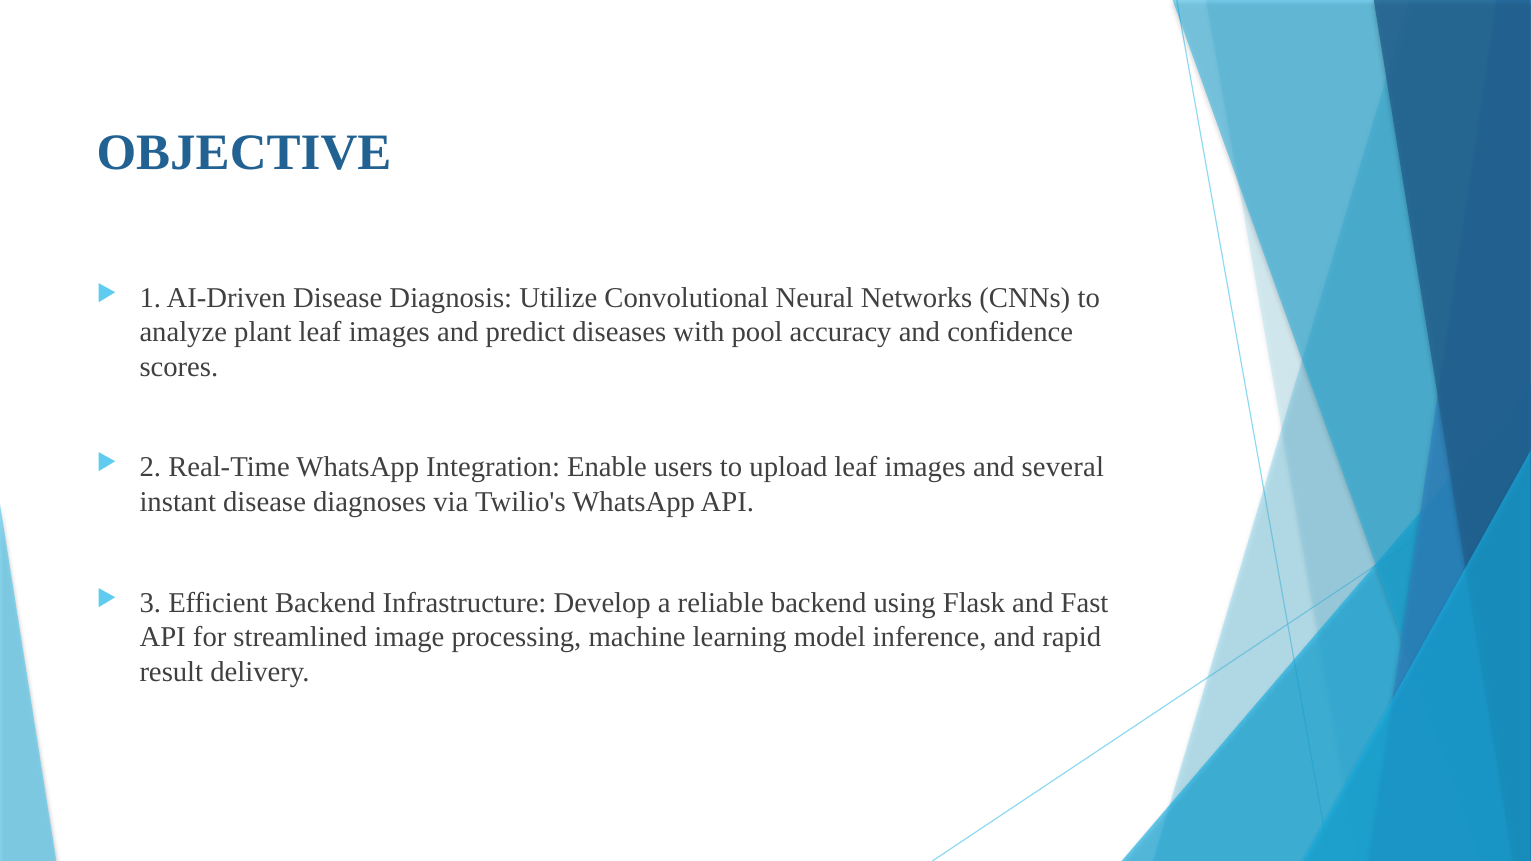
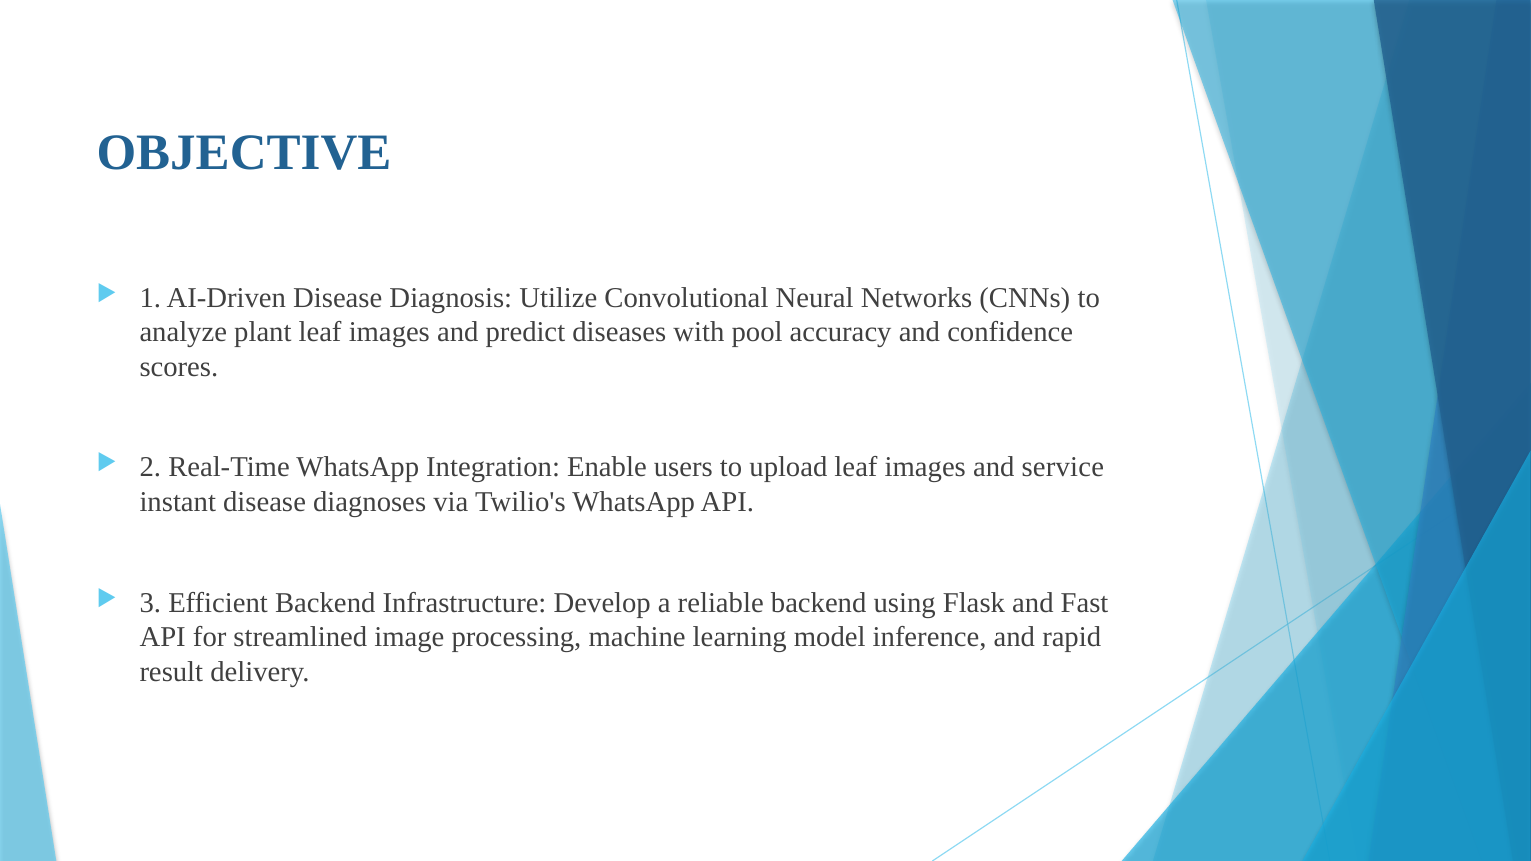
several: several -> service
